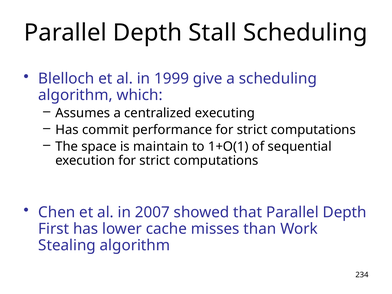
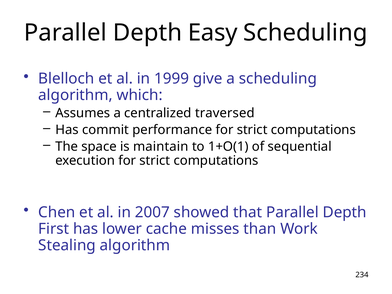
Stall: Stall -> Easy
executing: executing -> traversed
